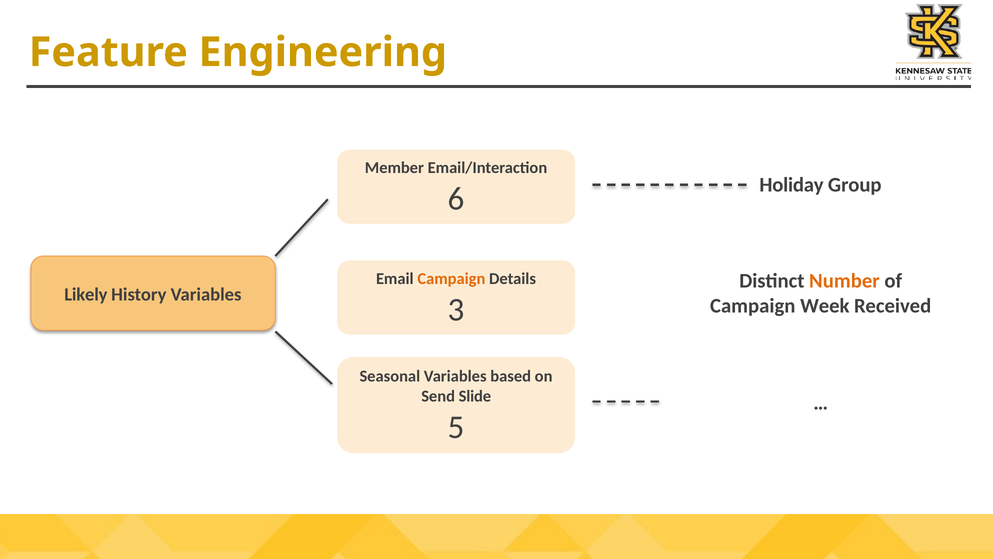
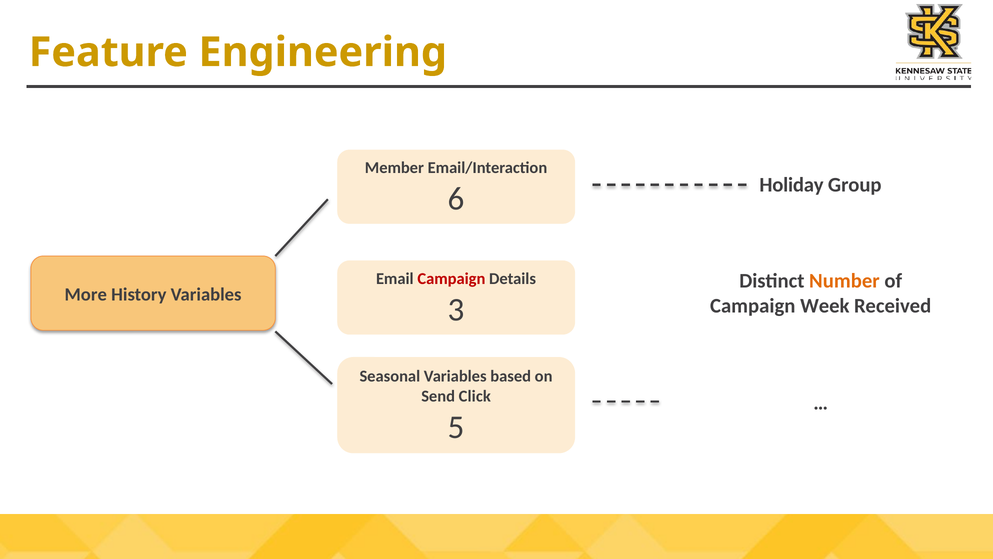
Campaign at (451, 279) colour: orange -> red
Likely: Likely -> More
Slide: Slide -> Click
